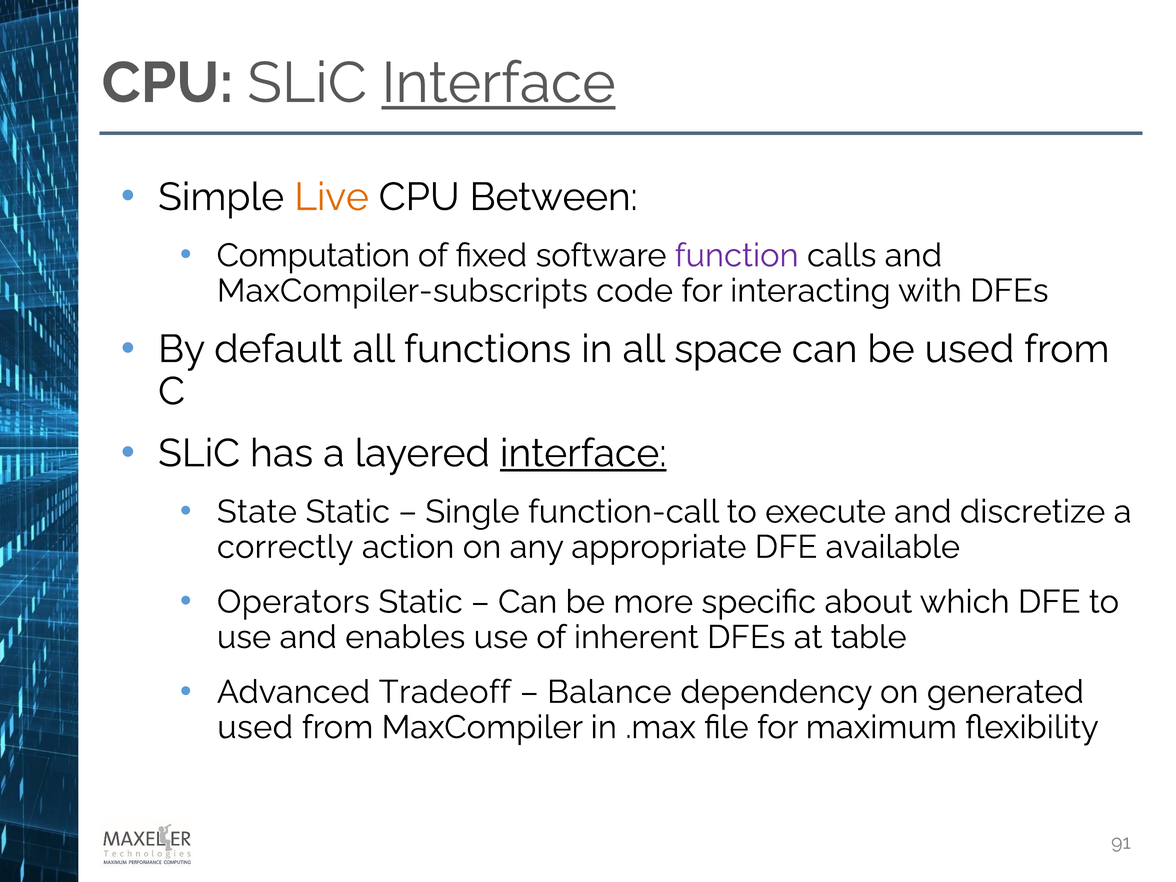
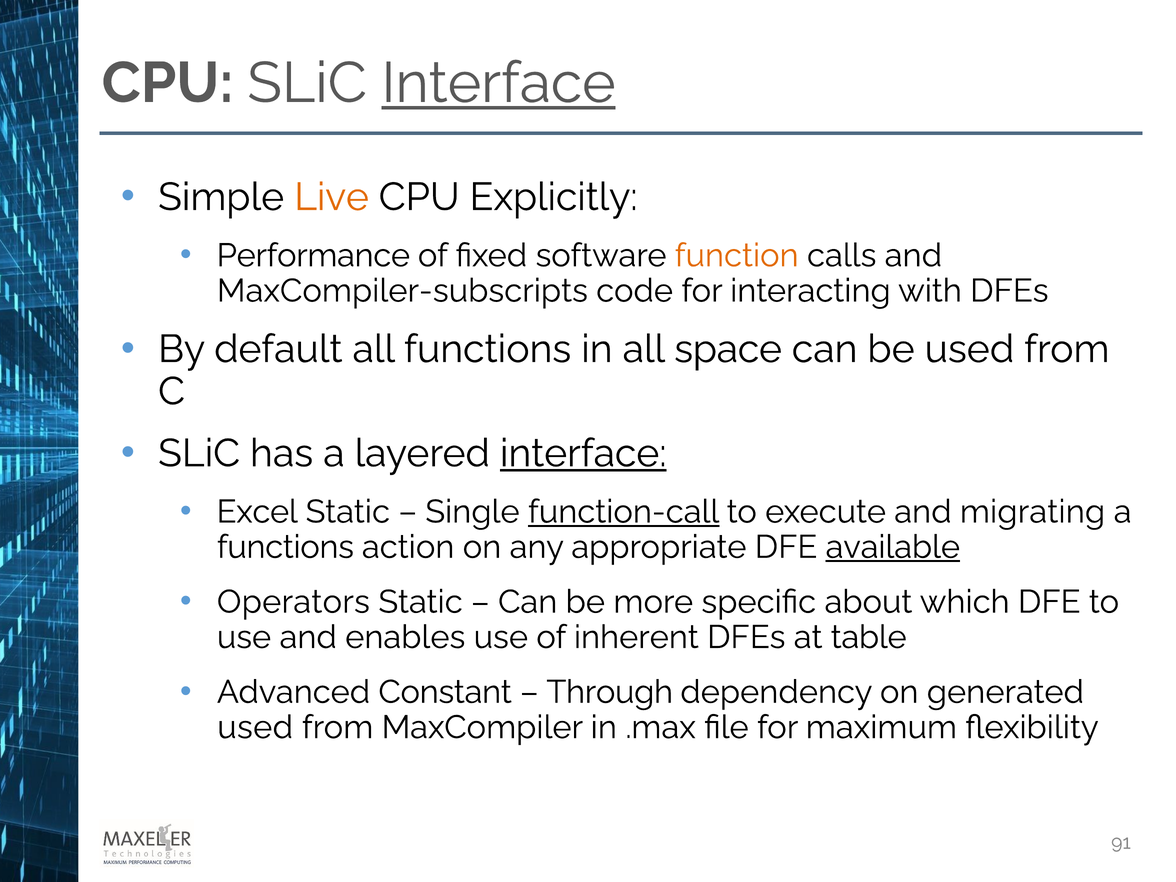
Between: Between -> Explicitly
Computation: Computation -> Performance
function colour: purple -> orange
State: State -> Excel
function-call underline: none -> present
discretize: discretize -> migrating
correctly at (285, 547): correctly -> functions
available underline: none -> present
Tradeoff: Tradeoff -> Constant
Balance: Balance -> Through
